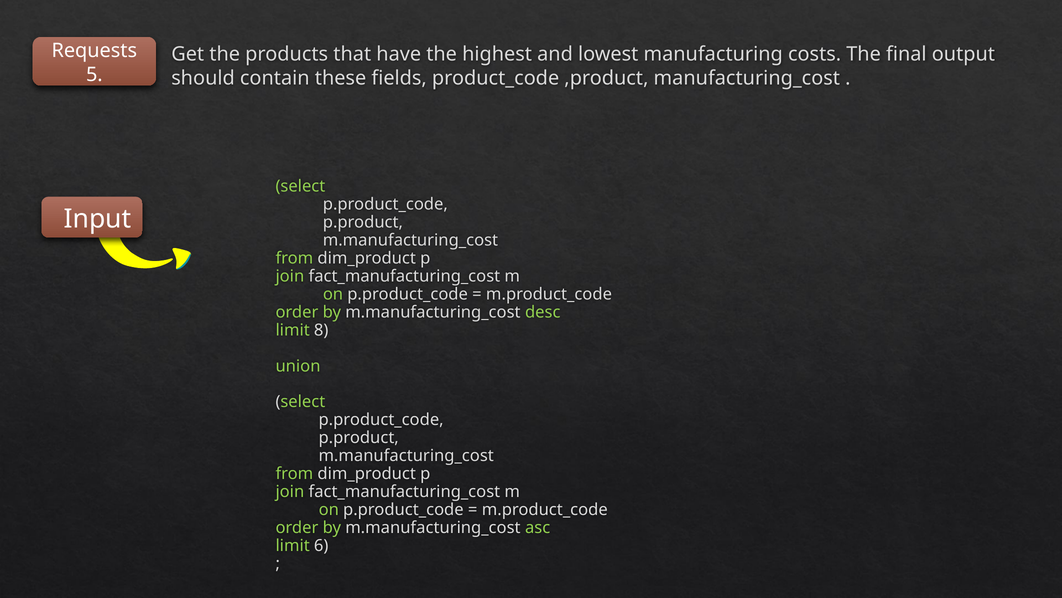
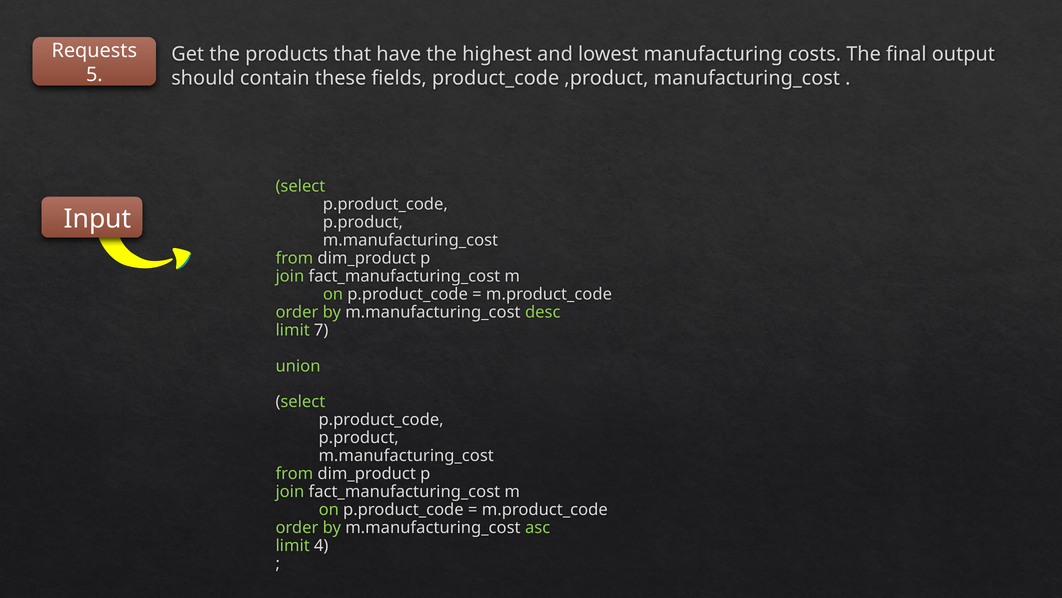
8: 8 -> 7
6: 6 -> 4
